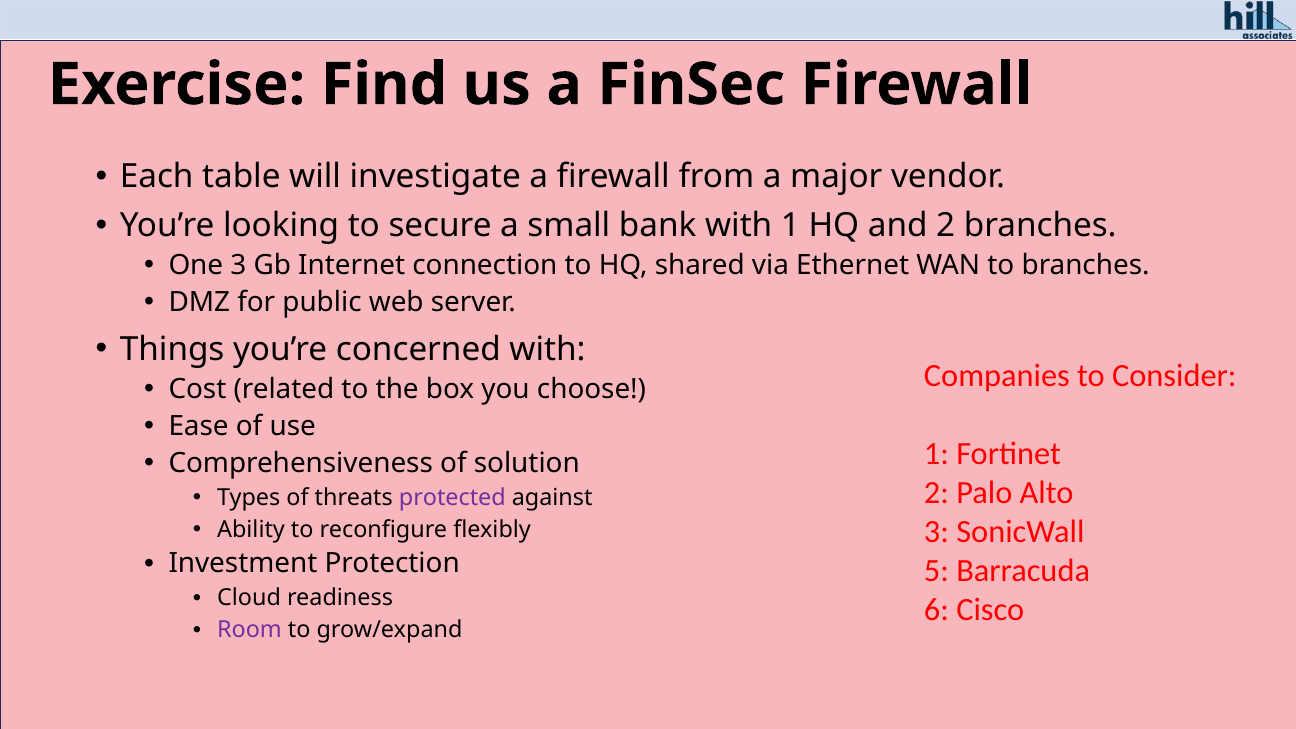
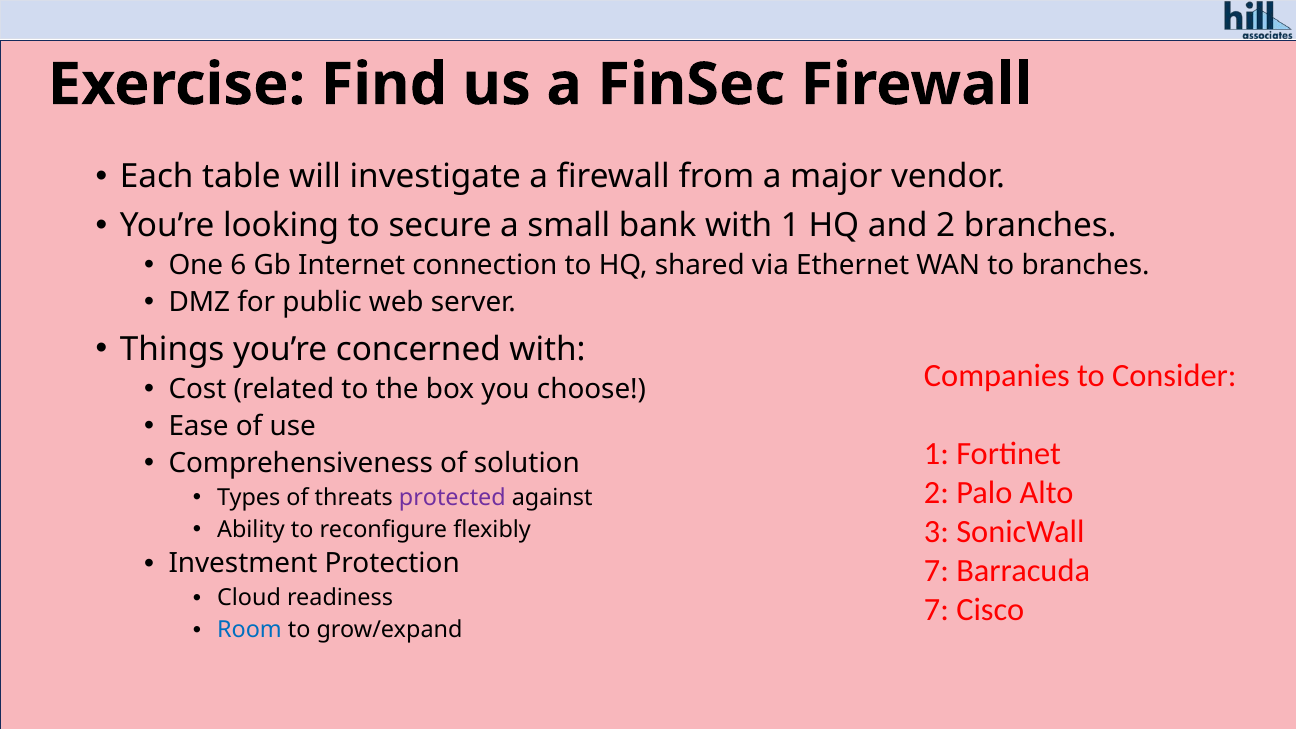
One 3: 3 -> 6
5 at (937, 570): 5 -> 7
6 at (937, 609): 6 -> 7
Room colour: purple -> blue
